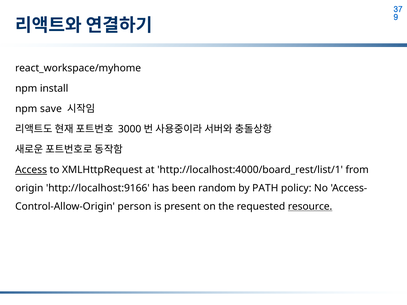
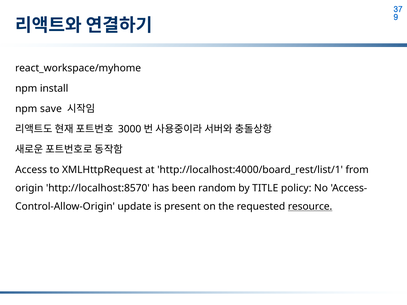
Access underline: present -> none
http://localhost:9166: http://localhost:9166 -> http://localhost:8570
PATH: PATH -> TITLE
person: person -> update
